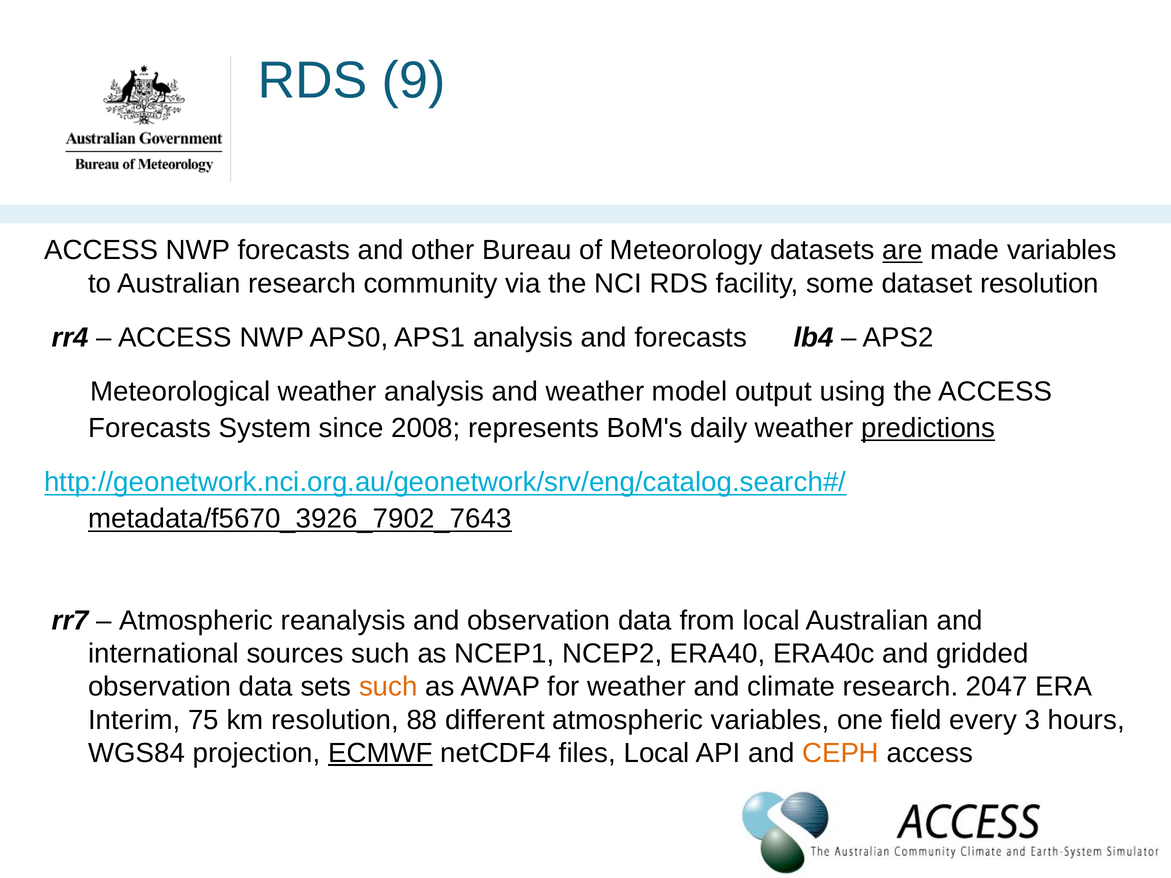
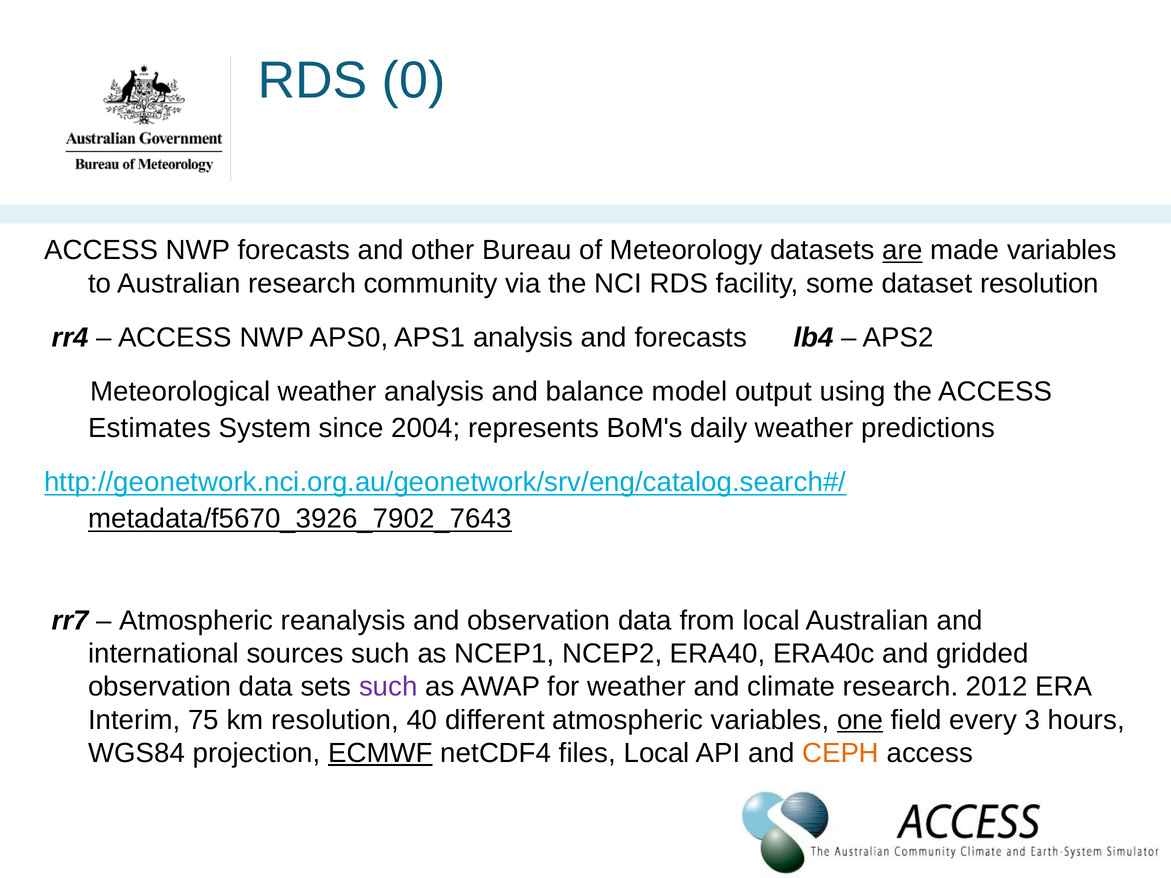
9: 9 -> 0
and weather: weather -> balance
Forecasts at (150, 428): Forecasts -> Estimates
2008: 2008 -> 2004
predictions underline: present -> none
such at (388, 687) colour: orange -> purple
2047: 2047 -> 2012
88: 88 -> 40
one underline: none -> present
